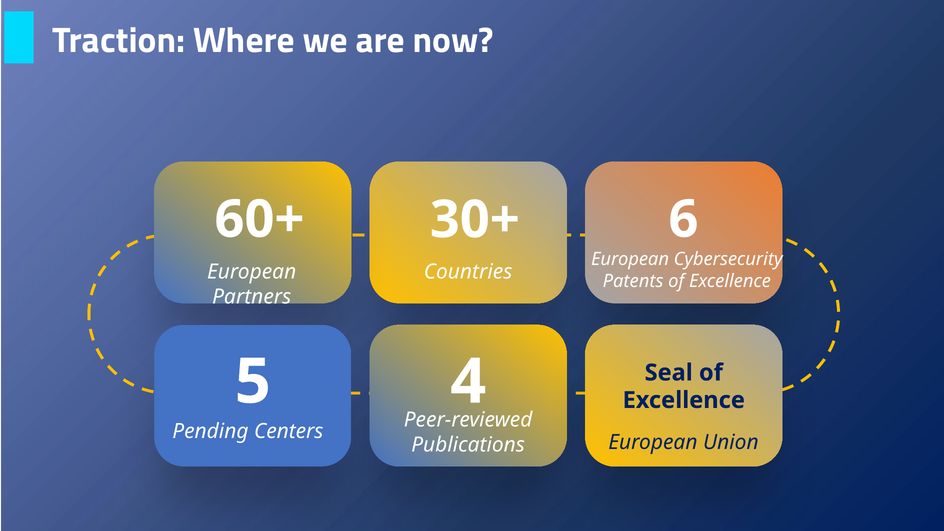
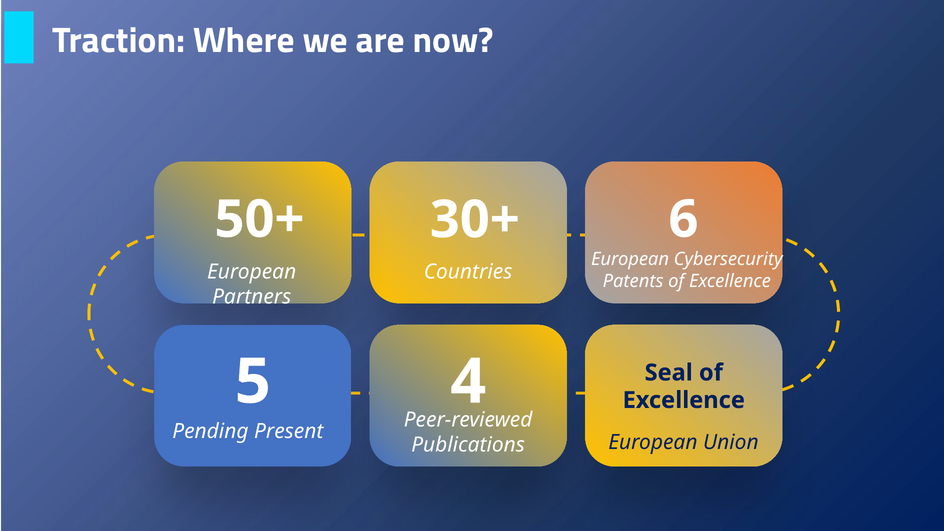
60+: 60+ -> 50+
Centers: Centers -> Present
